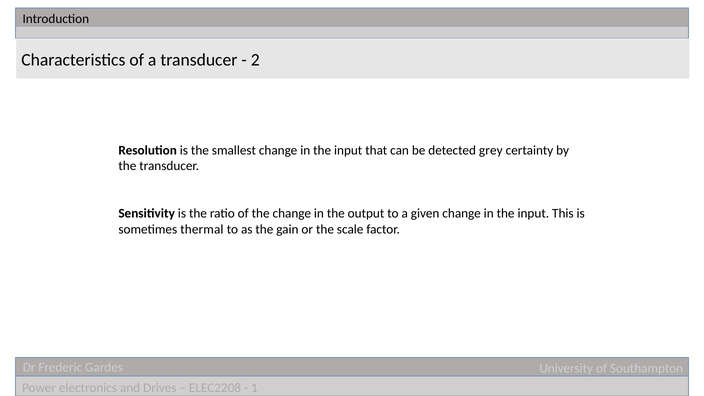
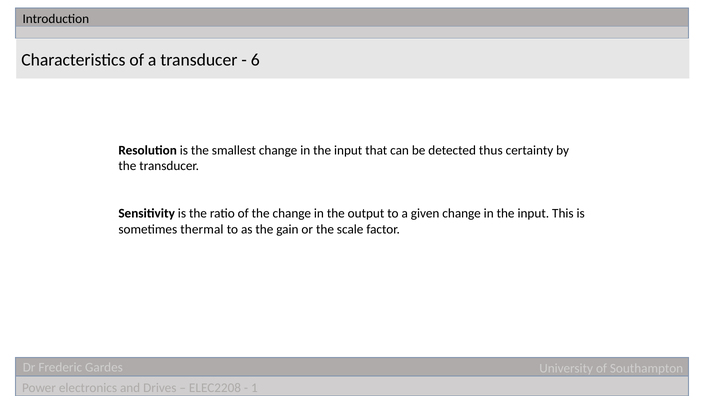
2: 2 -> 6
grey: grey -> thus
